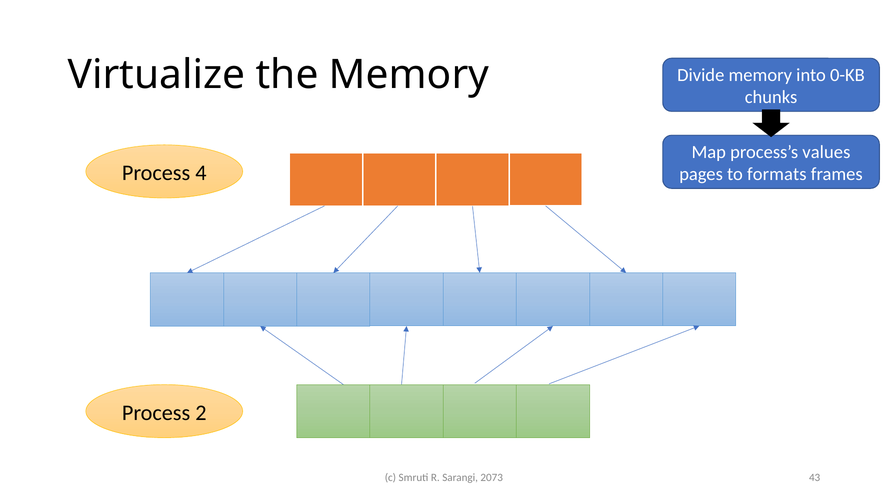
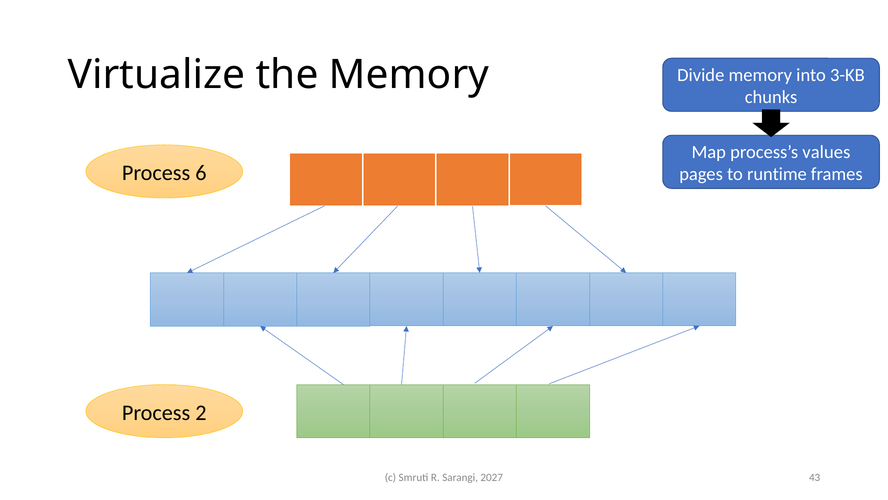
0-KB: 0-KB -> 3-KB
4: 4 -> 6
formats: formats -> runtime
2073: 2073 -> 2027
